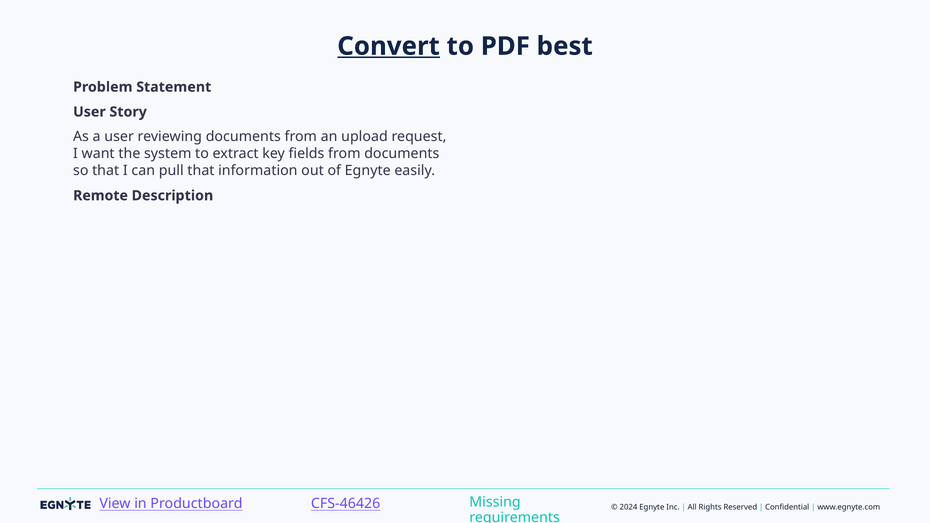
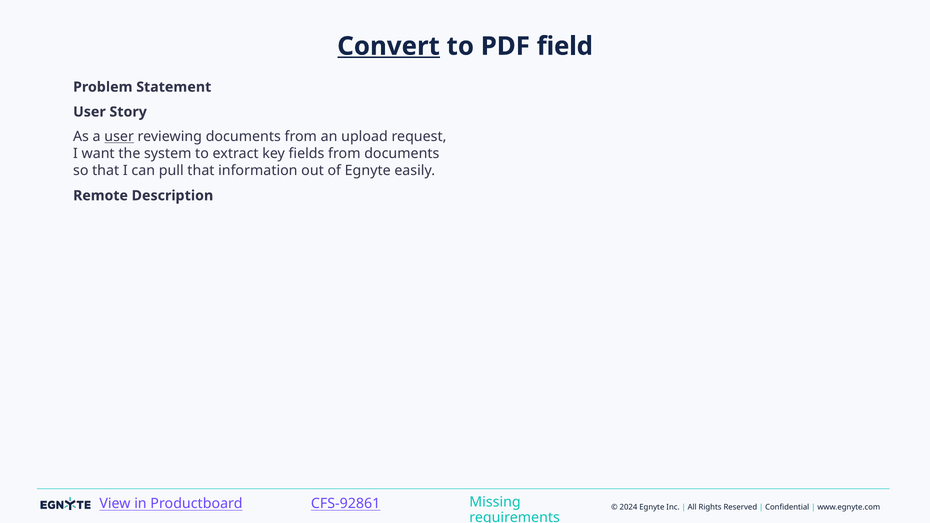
best: best -> field
user at (119, 137) underline: none -> present
CFS-46426: CFS-46426 -> CFS-92861
